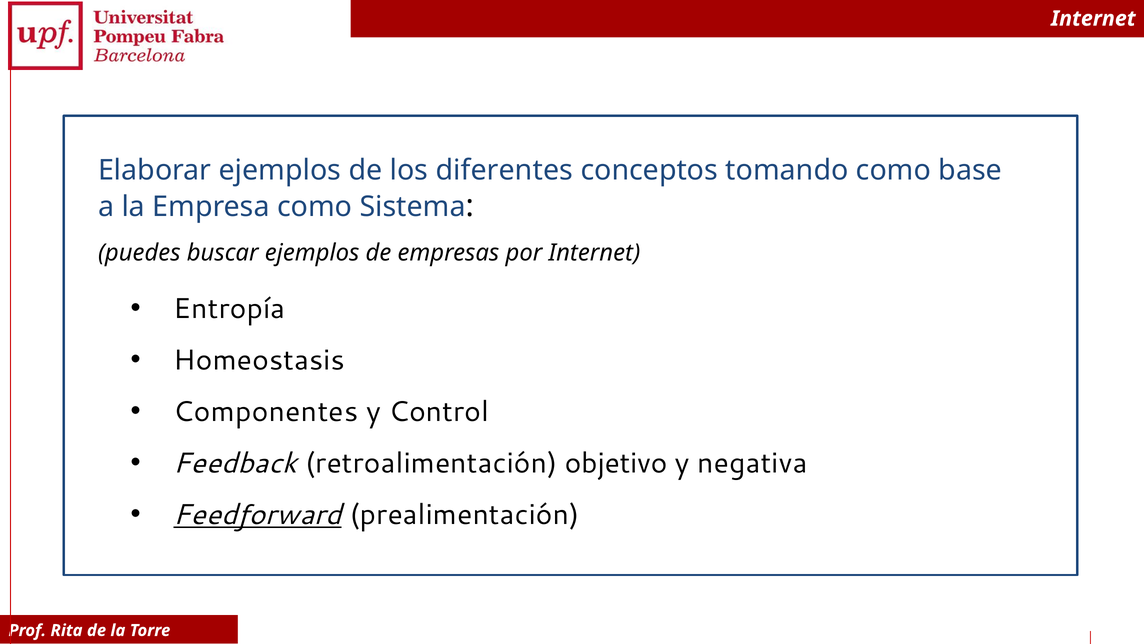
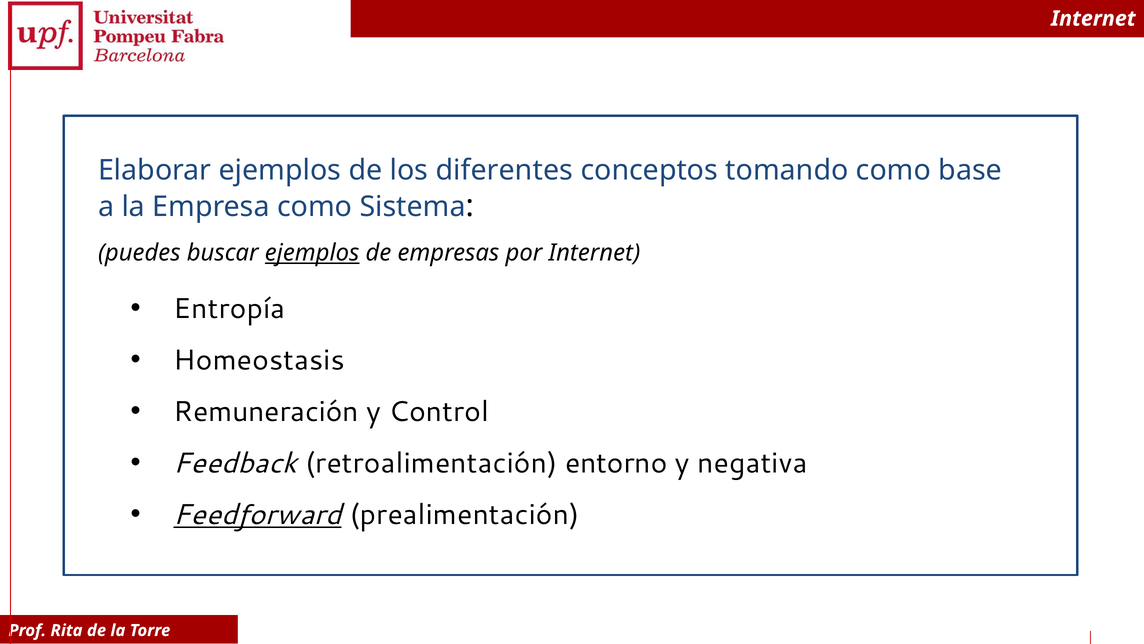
ejemplos at (312, 253) underline: none -> present
Componentes: Componentes -> Remuneración
objetivo: objetivo -> entorno
